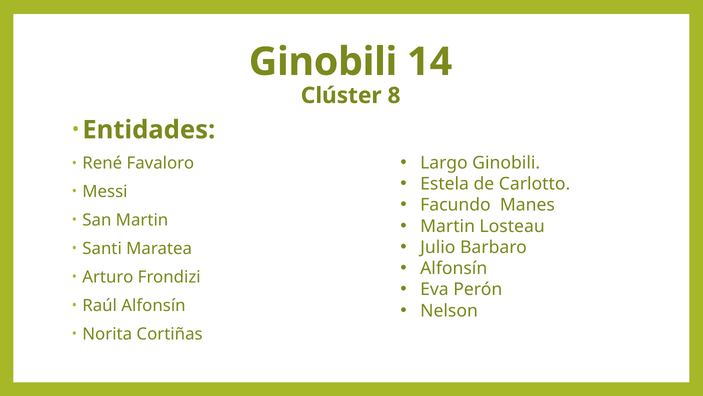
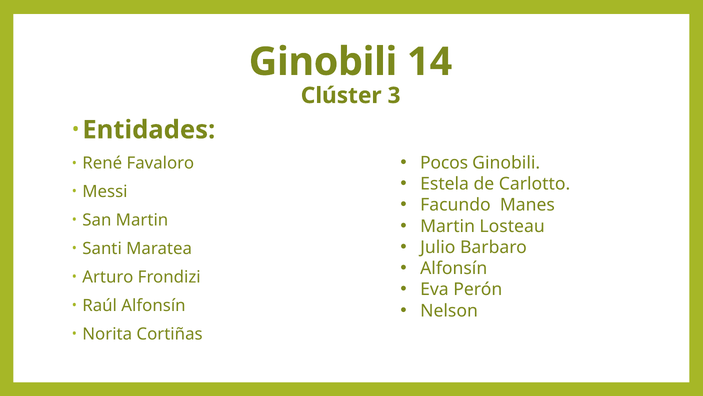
8: 8 -> 3
Largo: Largo -> Pocos
